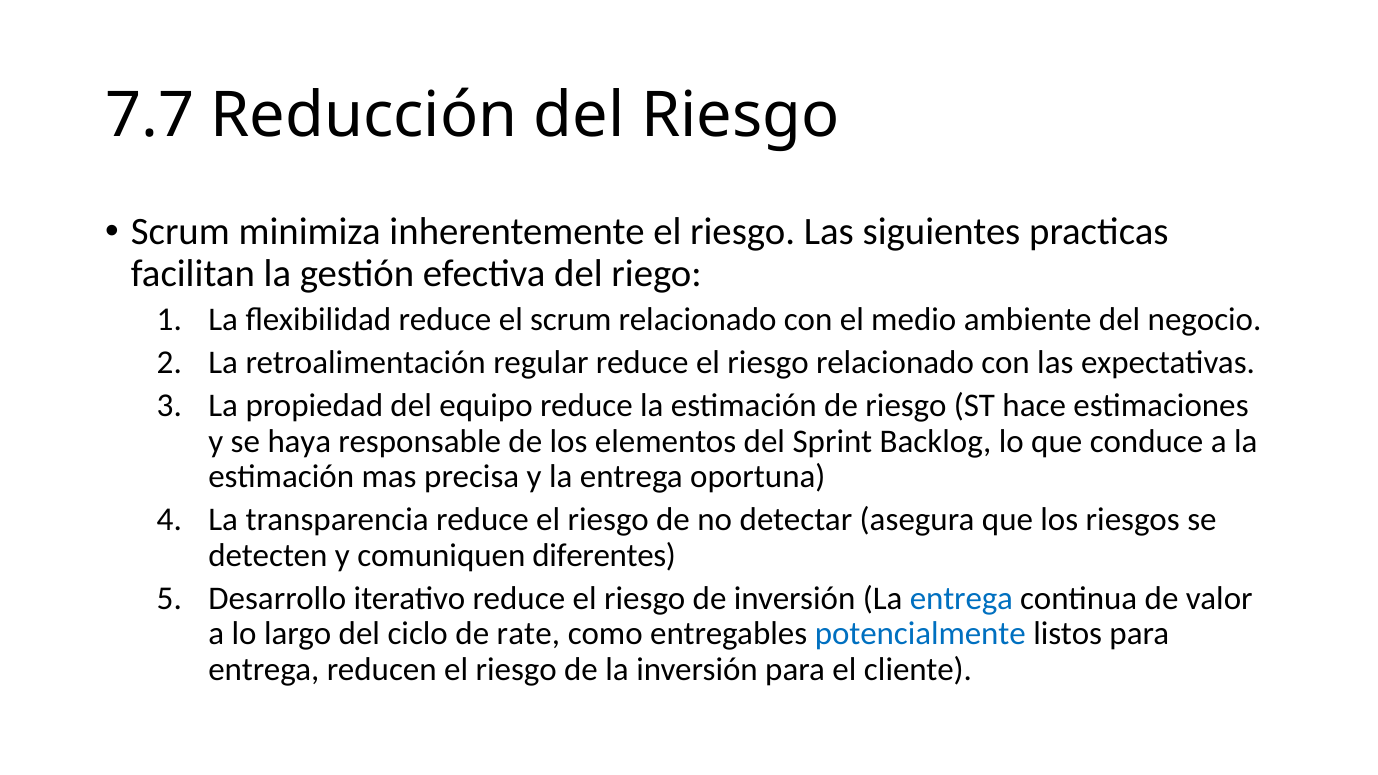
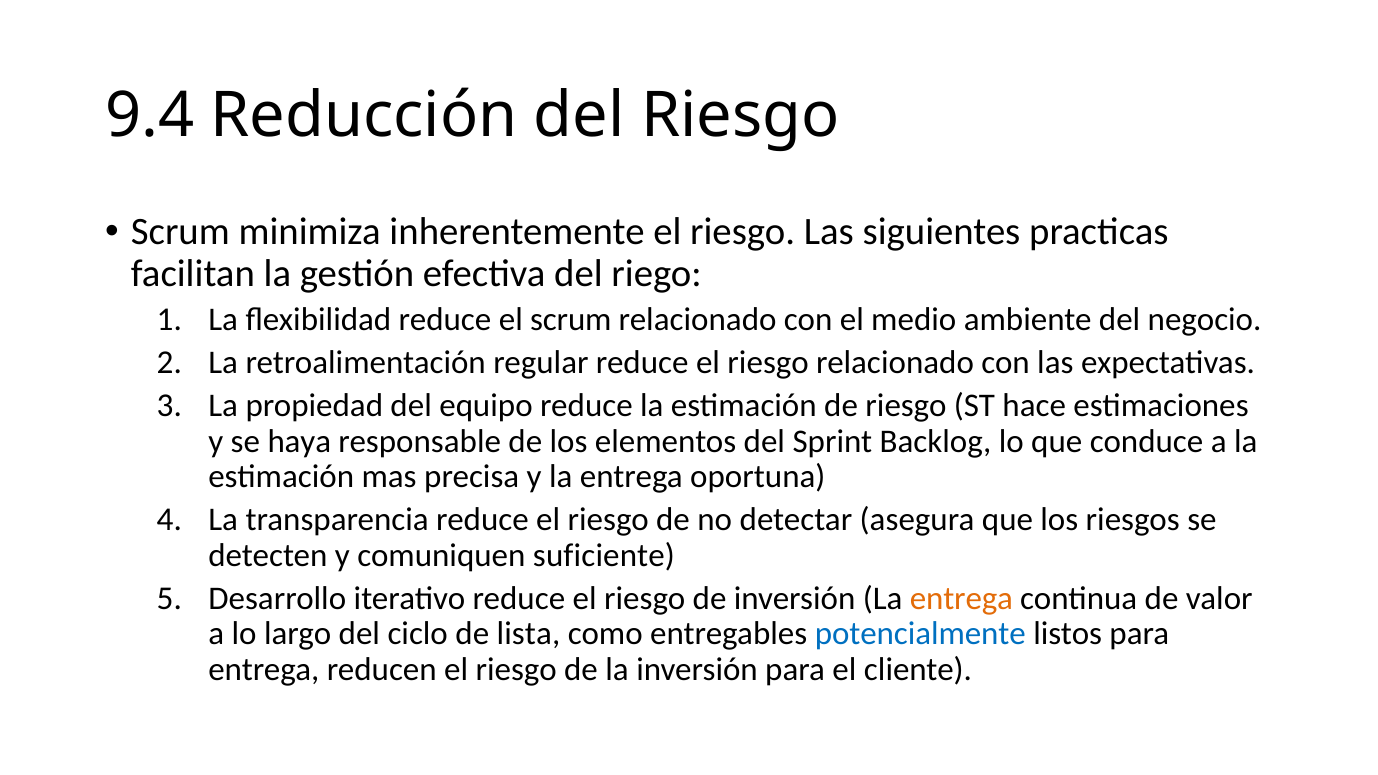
7.7: 7.7 -> 9.4
diferentes: diferentes -> suficiente
entrega at (961, 598) colour: blue -> orange
rate: rate -> lista
